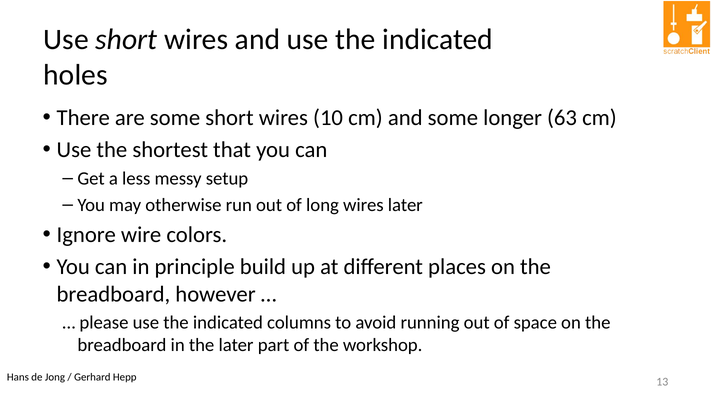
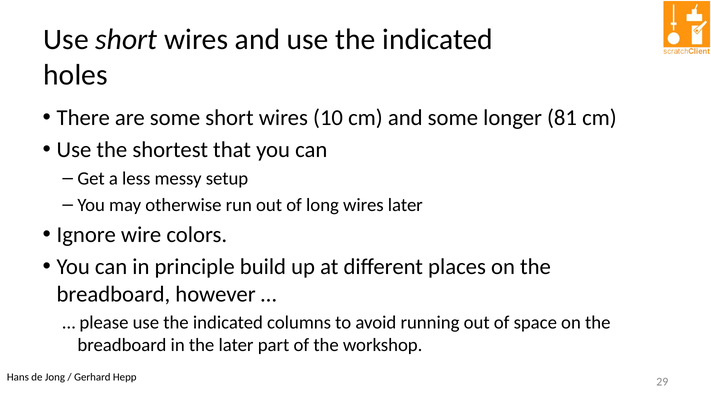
63: 63 -> 81
13: 13 -> 29
